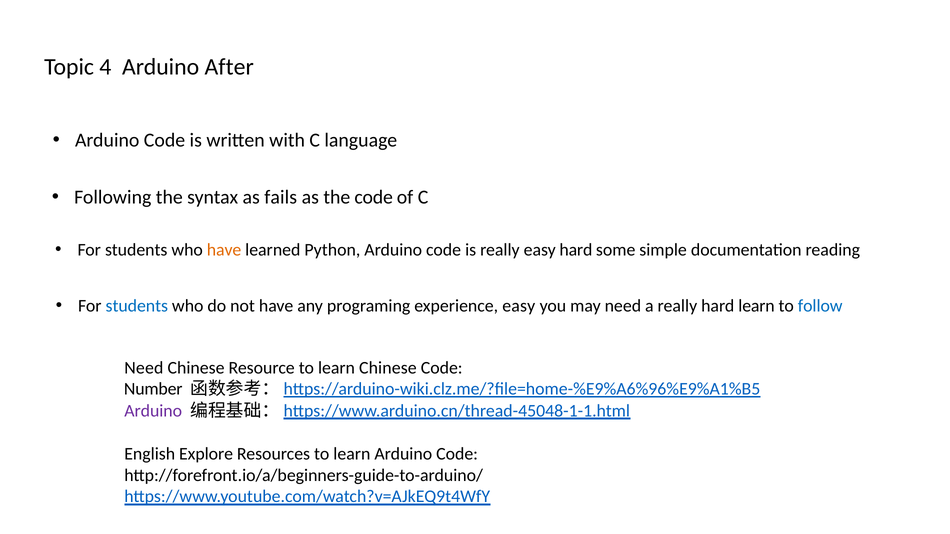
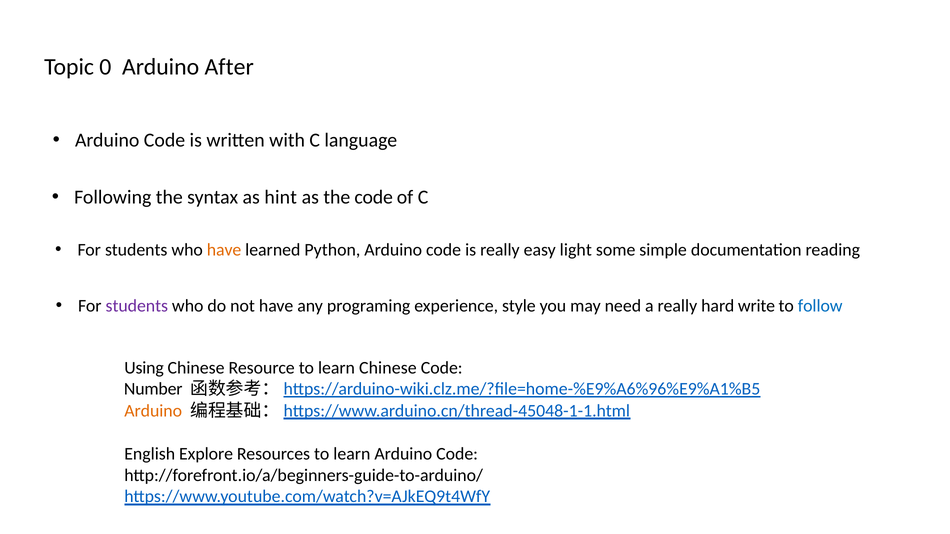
4: 4 -> 0
fails: fails -> hint
easy hard: hard -> light
students at (137, 306) colour: blue -> purple
experience easy: easy -> style
hard learn: learn -> write
Need at (144, 368): Need -> Using
Arduino at (153, 411) colour: purple -> orange
